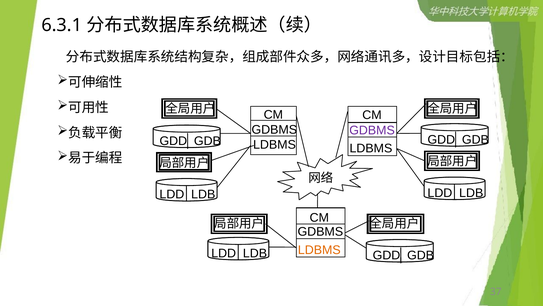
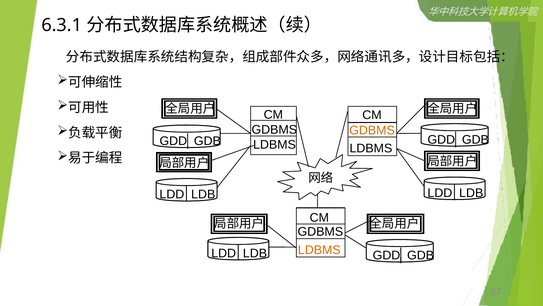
GDBMS at (372, 130) colour: purple -> orange
